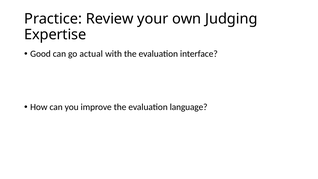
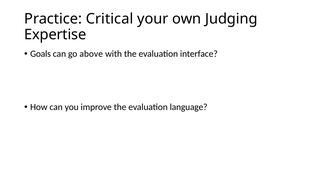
Review: Review -> Critical
Good: Good -> Goals
actual: actual -> above
